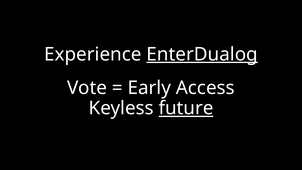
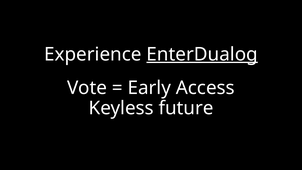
future underline: present -> none
